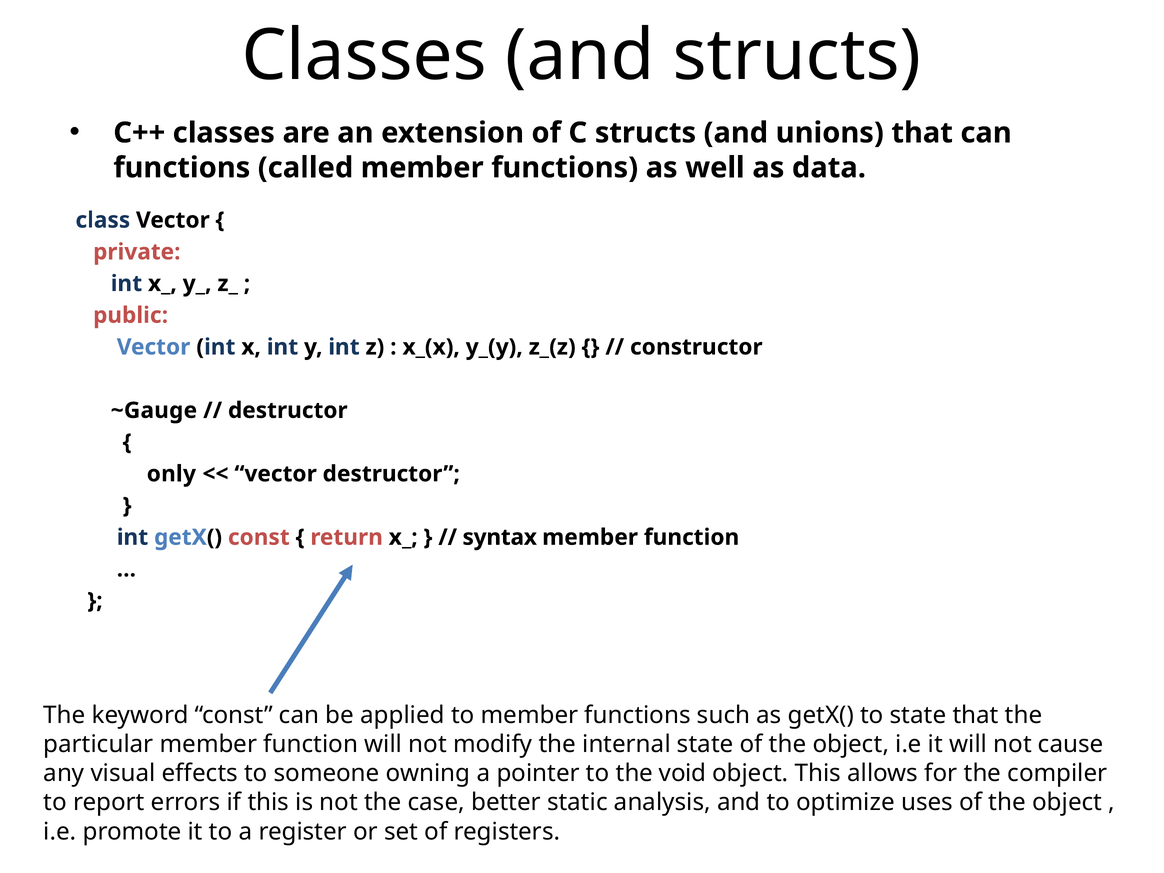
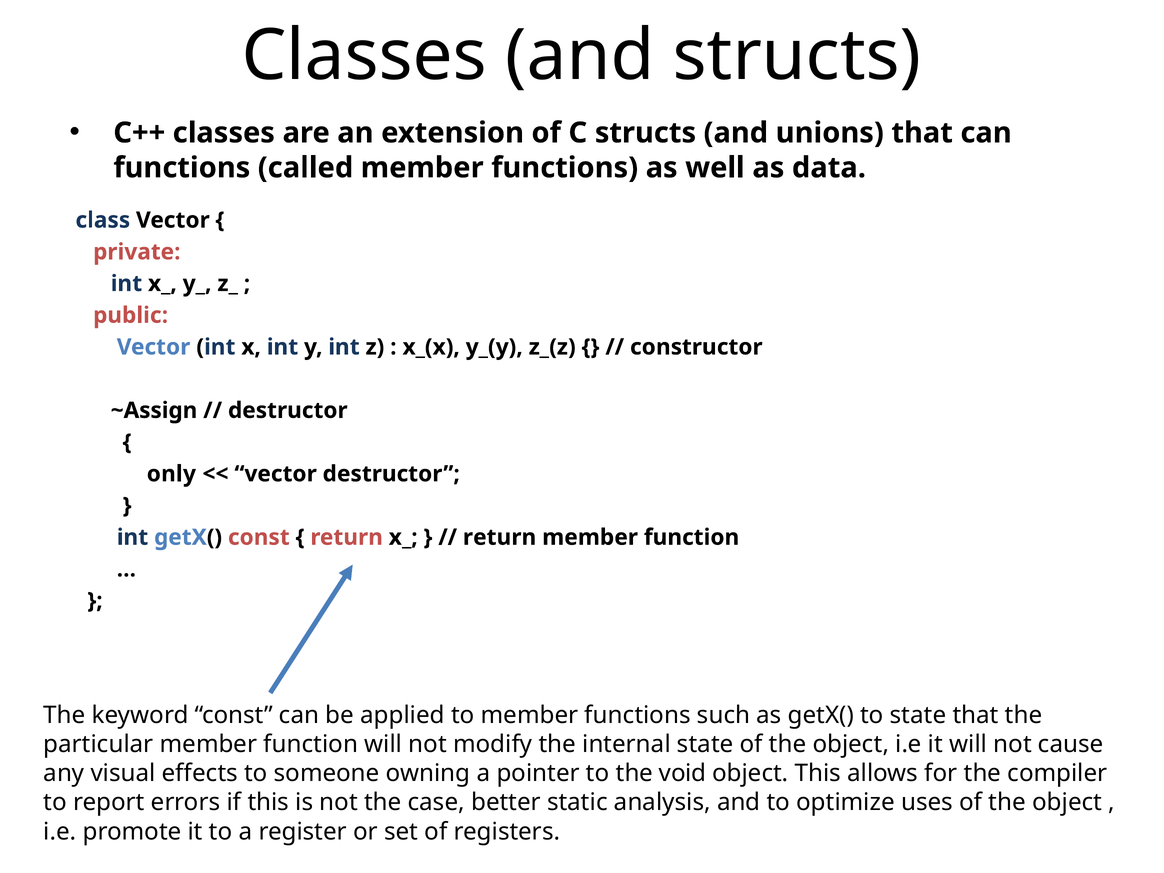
~Gauge: ~Gauge -> ~Assign
syntax at (500, 537): syntax -> return
